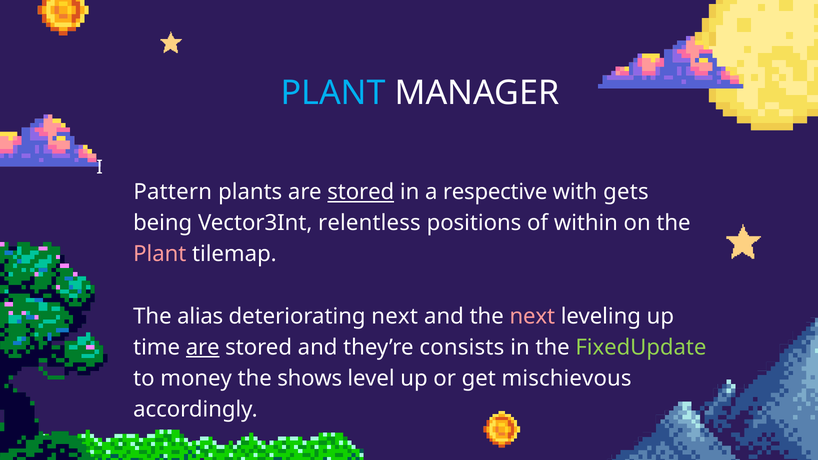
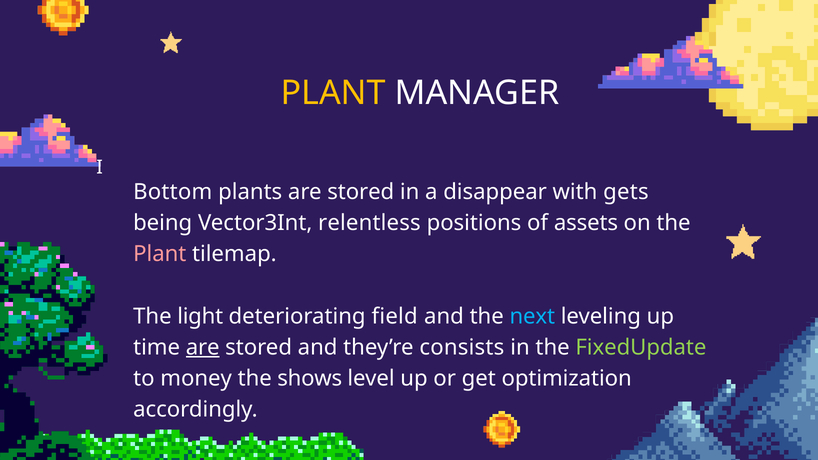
PLANT at (333, 93) colour: light blue -> yellow
Pattern: Pattern -> Bottom
stored at (361, 192) underline: present -> none
respective: respective -> disappear
within: within -> assets
alias: alias -> light
deteriorating next: next -> field
next at (532, 316) colour: pink -> light blue
mischievous: mischievous -> optimization
